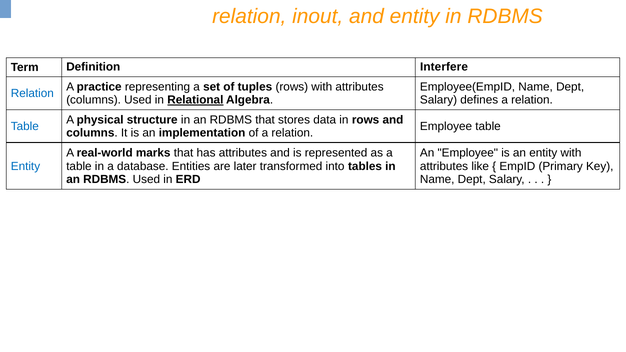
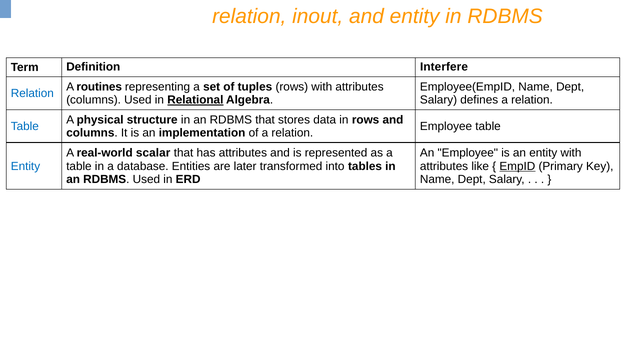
practice: practice -> routines
marks: marks -> scalar
EmpID underline: none -> present
